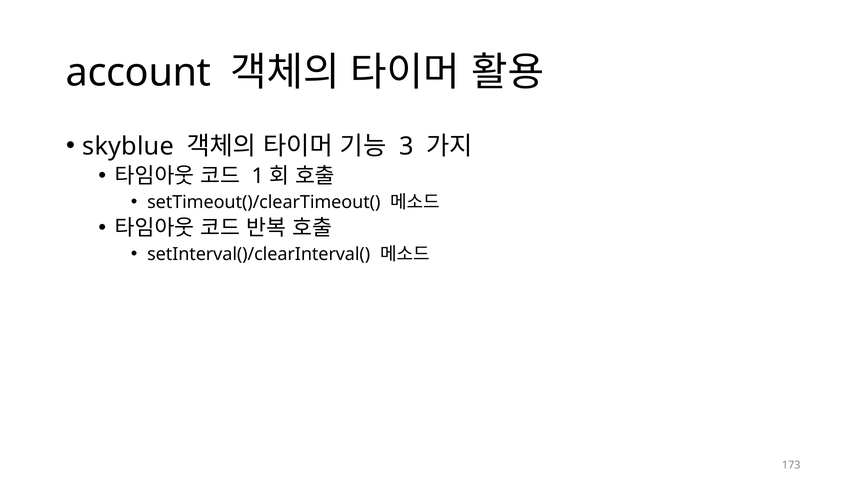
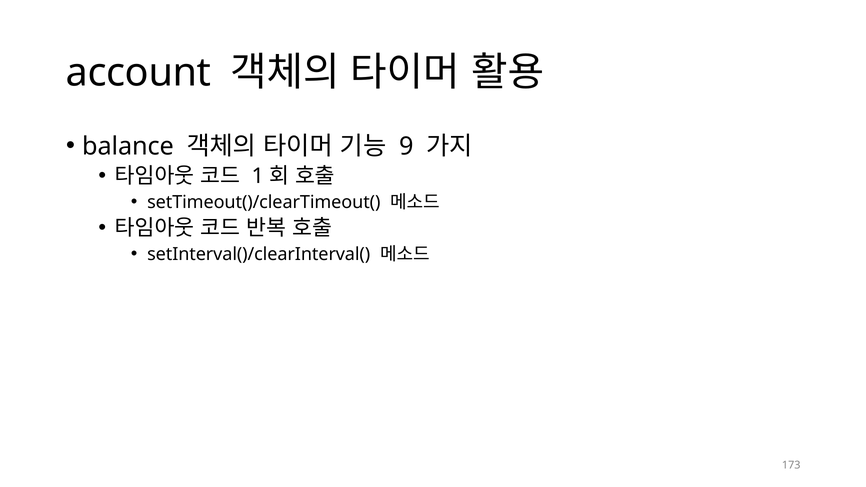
skyblue: skyblue -> balance
3: 3 -> 9
